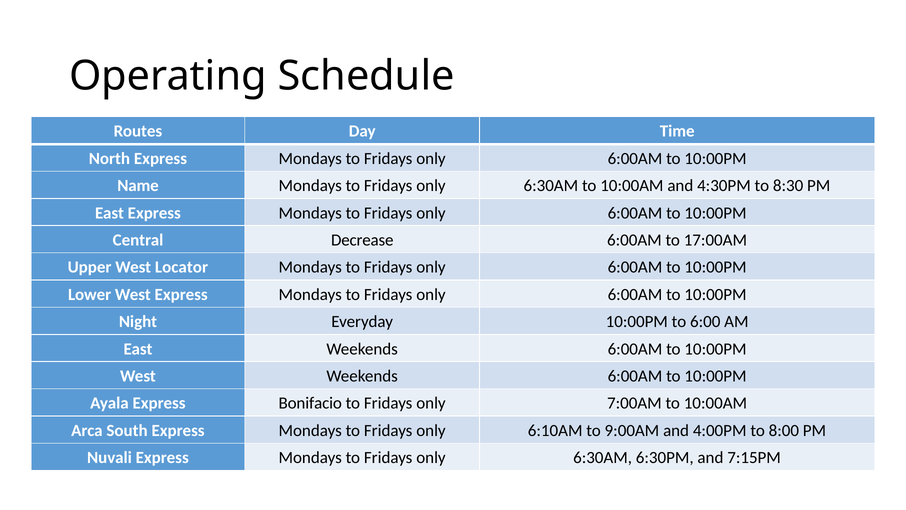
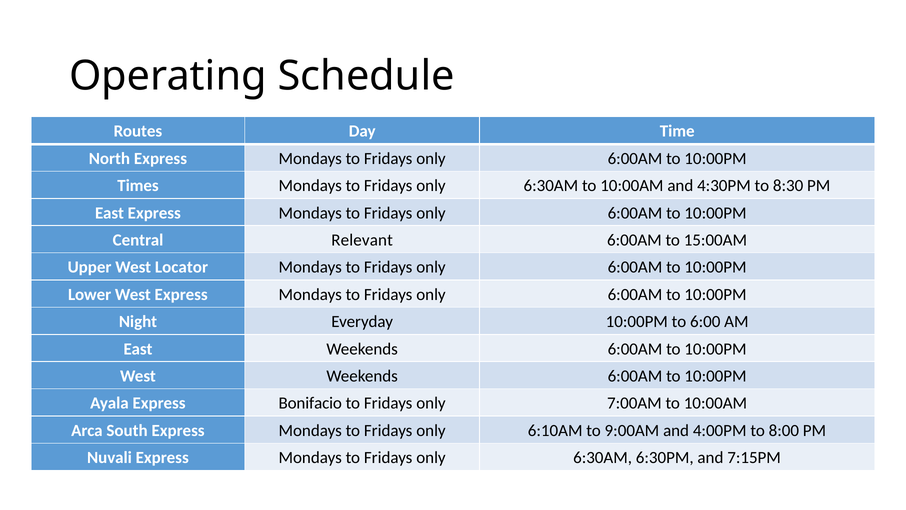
Name: Name -> Times
Decrease: Decrease -> Relevant
17:00AM: 17:00AM -> 15:00AM
